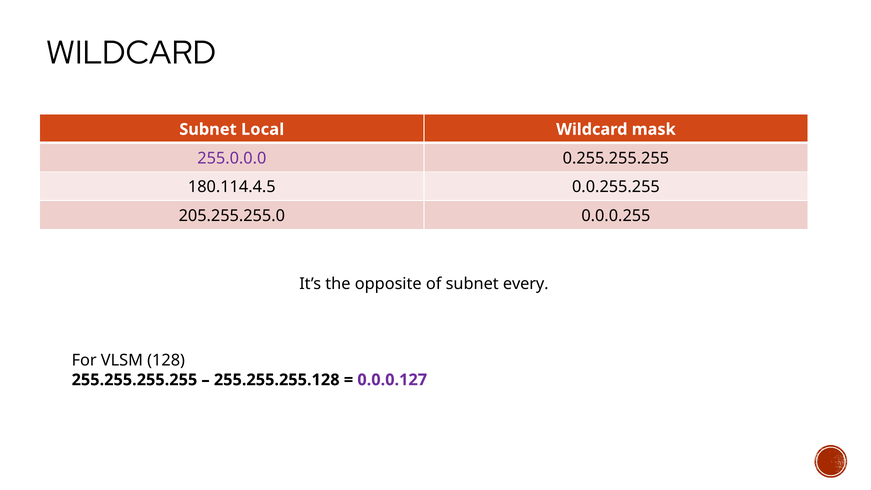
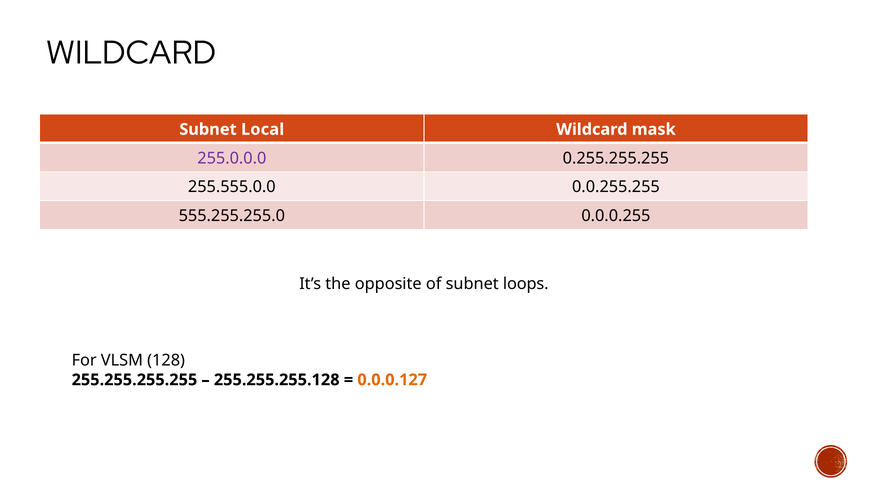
180.114.4.5: 180.114.4.5 -> 255.555.0.0
205.255.255.0: 205.255.255.0 -> 555.255.255.0
every: every -> loops
0.0.0.127 colour: purple -> orange
